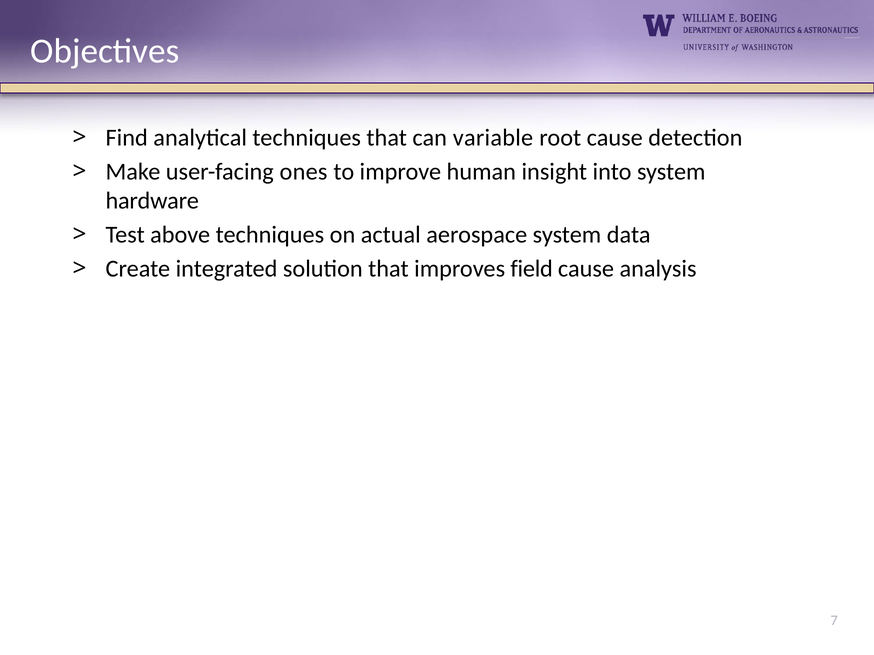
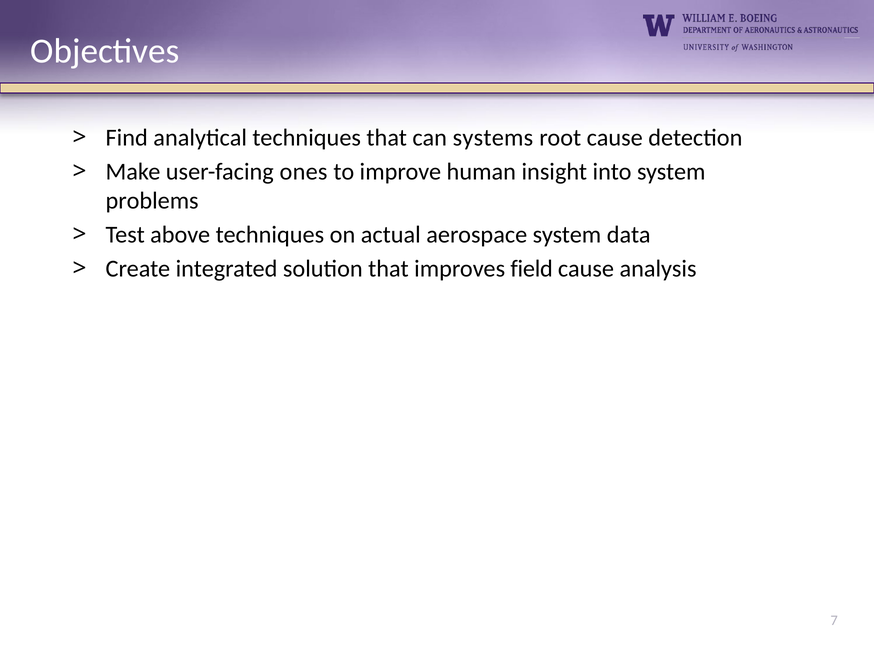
variable: variable -> systems
hardware: hardware -> problems
